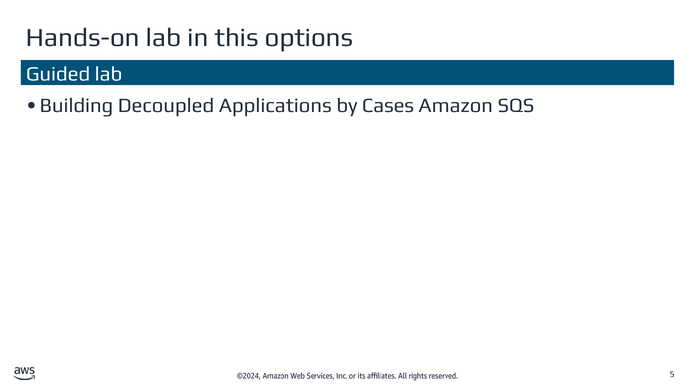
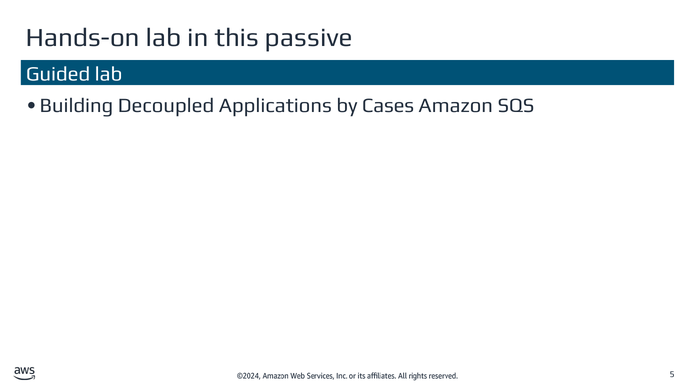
options: options -> passive
